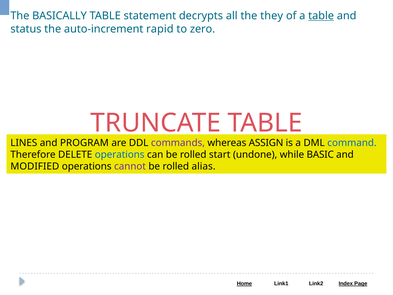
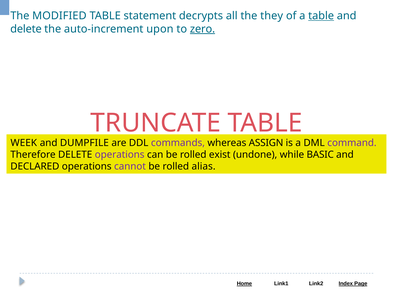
BASICALLY: BASICALLY -> MODIFIED
status at (26, 29): status -> delete
rapid: rapid -> upon
zero underline: none -> present
LINES: LINES -> WEEK
PROGRAM: PROGRAM -> DUMPFILE
command colour: blue -> purple
operations at (120, 155) colour: blue -> purple
start: start -> exist
MODIFIED: MODIFIED -> DECLARED
